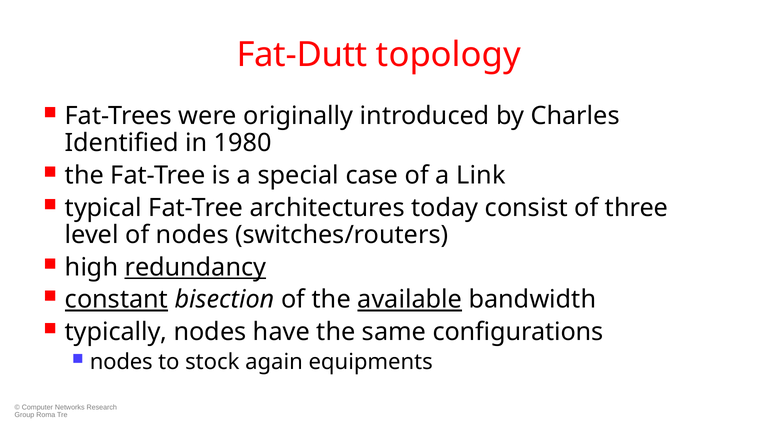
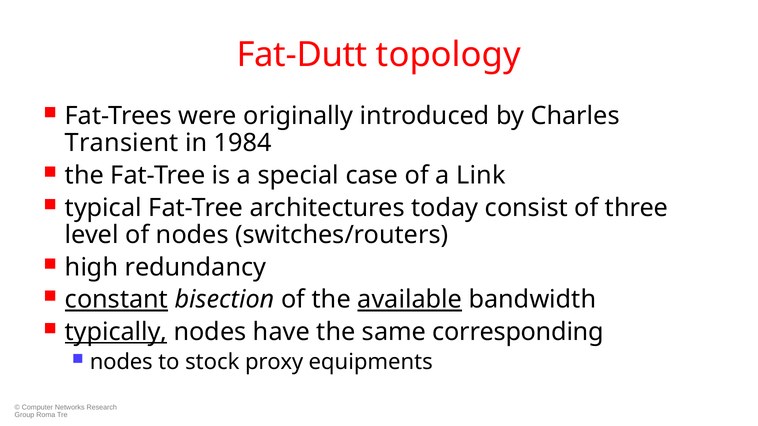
Identified: Identified -> Transient
1980: 1980 -> 1984
redundancy underline: present -> none
typically underline: none -> present
configurations: configurations -> corresponding
again: again -> proxy
